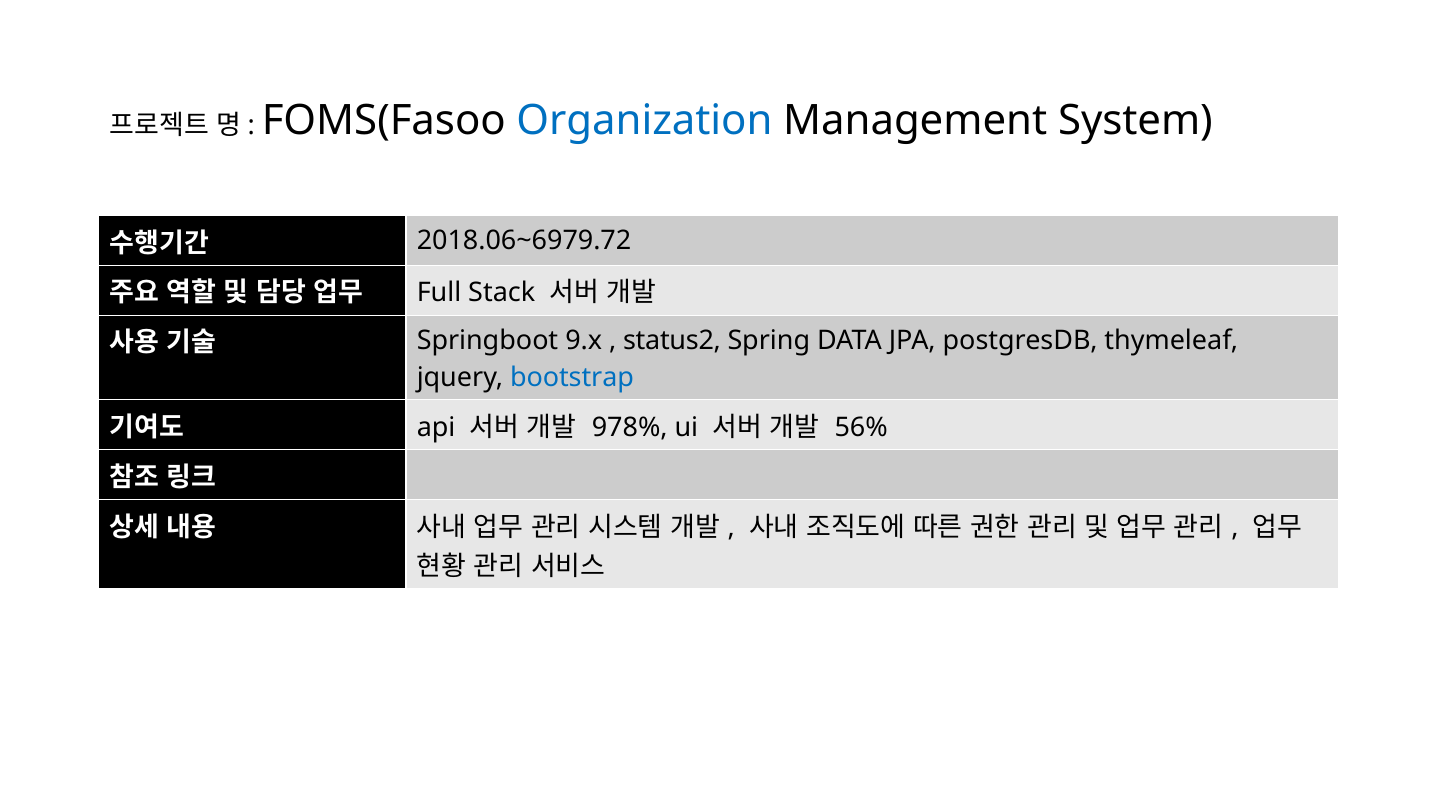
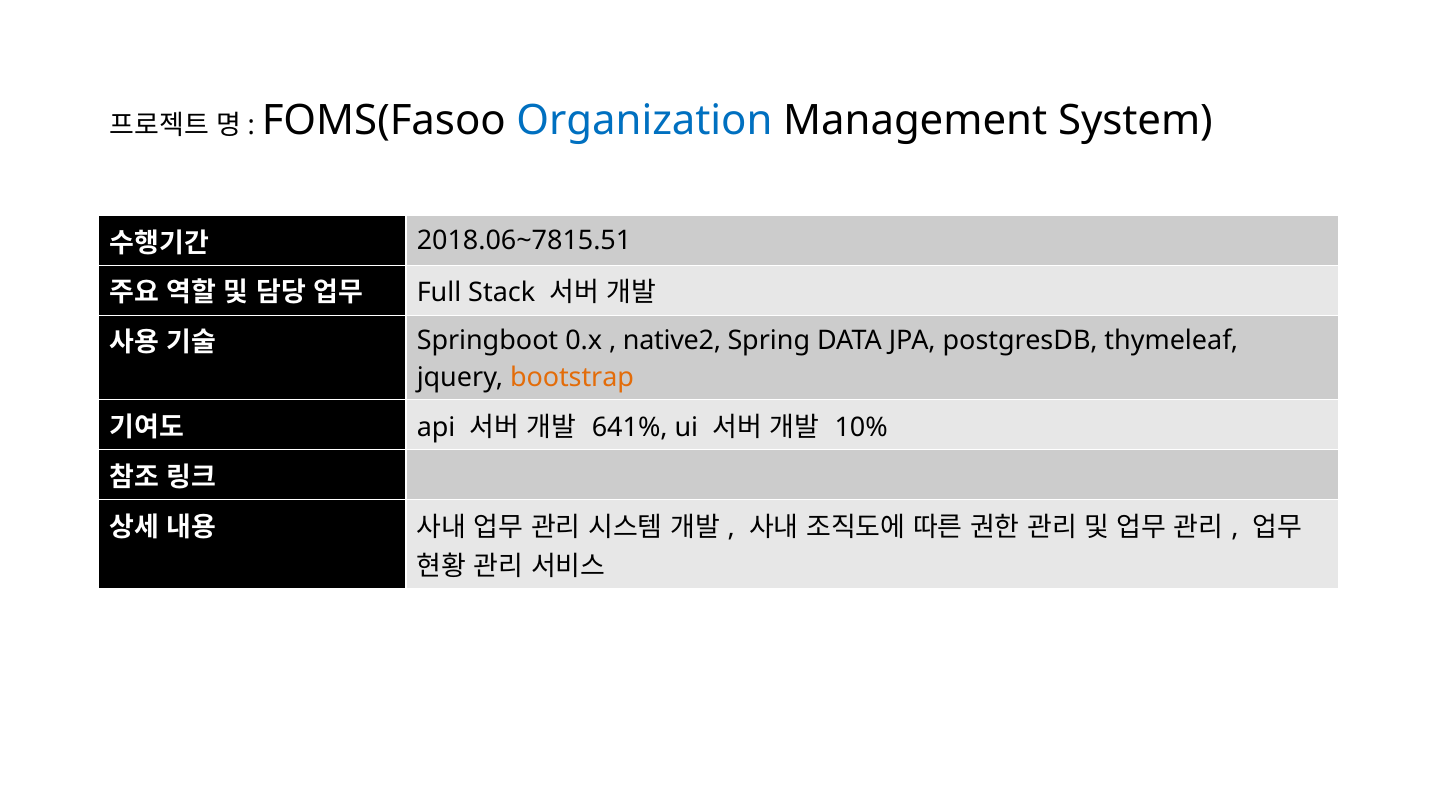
2018.06~6979.72: 2018.06~6979.72 -> 2018.06~7815.51
9.x: 9.x -> 0.x
status2: status2 -> native2
bootstrap colour: blue -> orange
978%: 978% -> 641%
56%: 56% -> 10%
